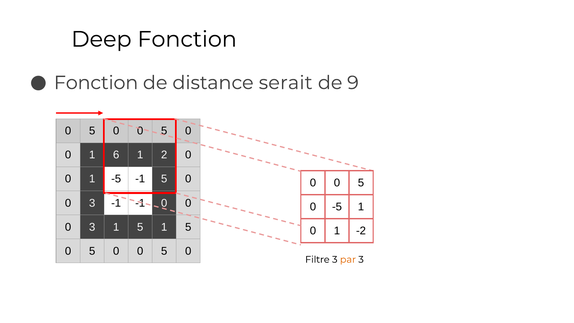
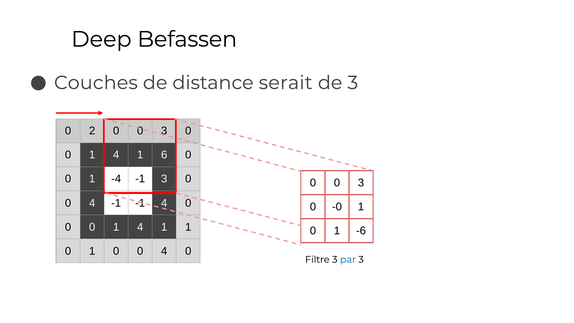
Deep Fonction: Fonction -> Befassen
Fonction at (96, 83): Fonction -> Couches
de 9: 9 -> 3
5 at (92, 131): 5 -> 2
5 at (164, 131): 5 -> 3
6 at (116, 155): 6 -> 4
2: 2 -> 6
1 -5: -5 -> -4
-1 5: 5 -> 3
5 at (361, 183): 5 -> 3
3 at (92, 203): 3 -> 4
-1 0: 0 -> 4
0 -5: -5 -> -0
3 at (92, 227): 3 -> 0
5 at (140, 227): 5 -> 4
5 at (188, 227): 5 -> 1
-2: -2 -> -6
5 at (92, 251): 5 -> 1
5 at (164, 251): 5 -> 4
par colour: orange -> blue
